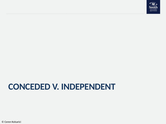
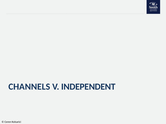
CONCEDED: CONCEDED -> CHANNELS
